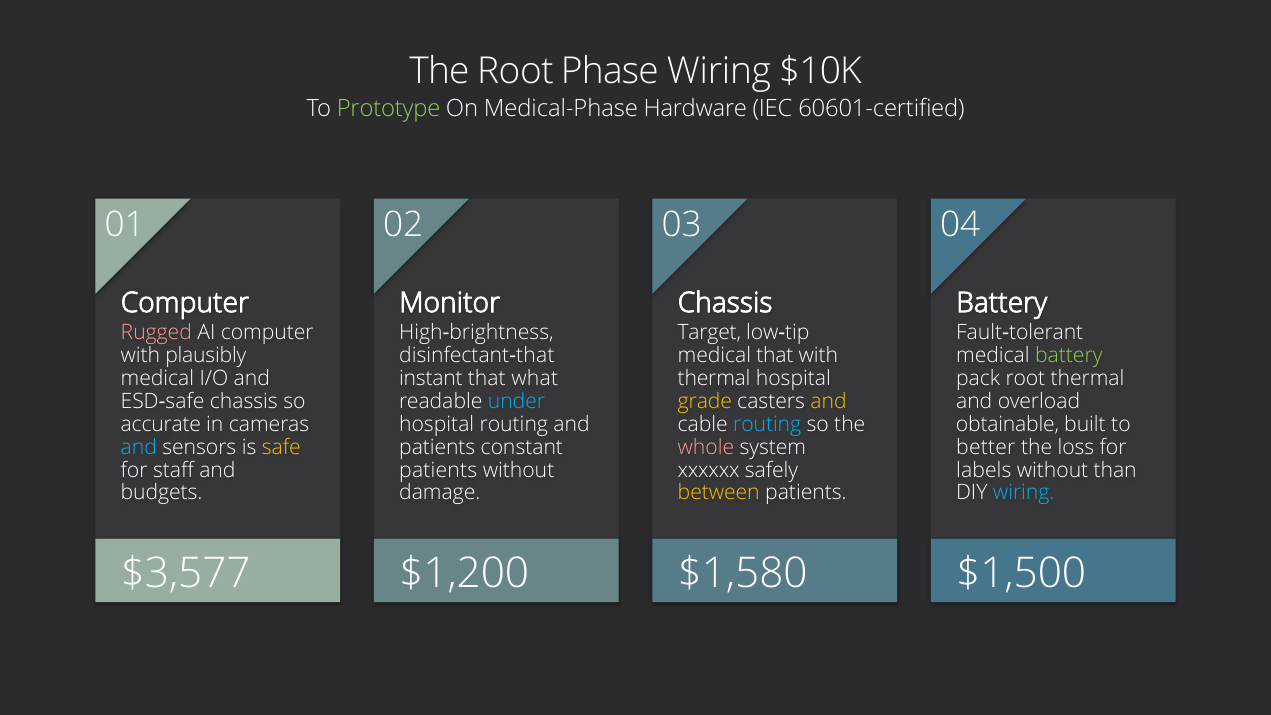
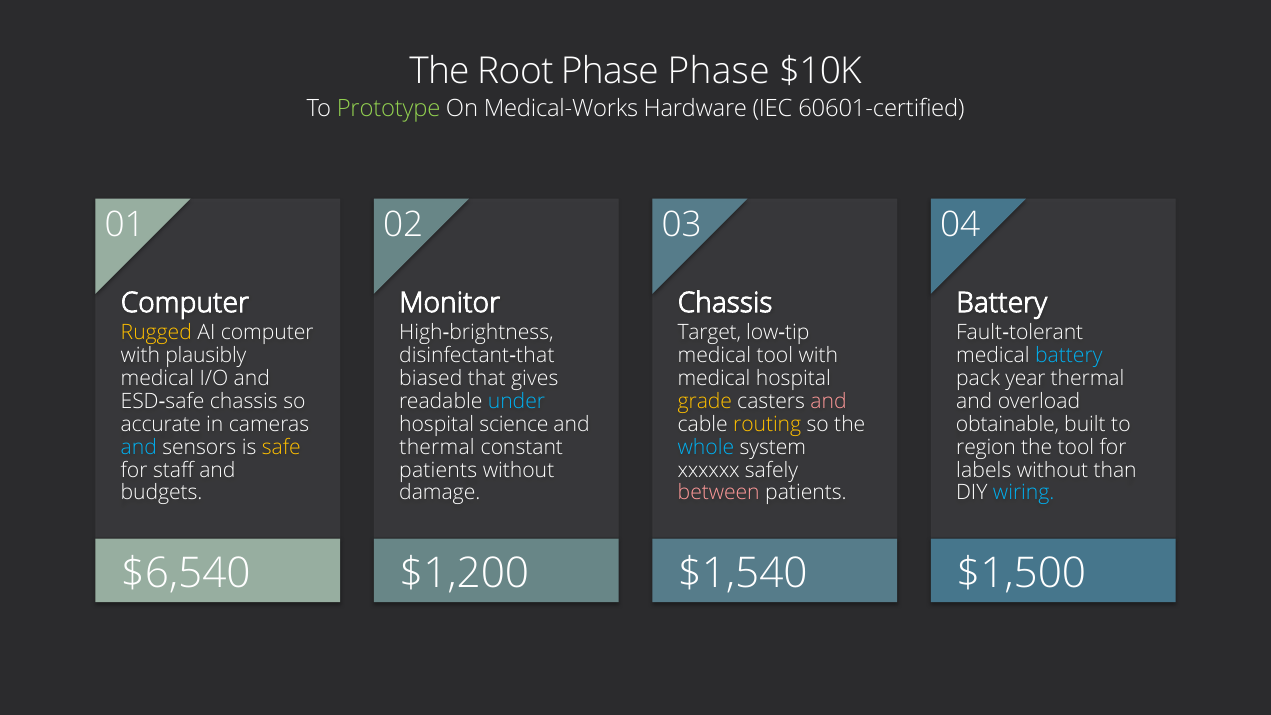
Phase Wiring: Wiring -> Phase
Medical-Phase: Medical-Phase -> Medical-Works
Rugged colour: pink -> yellow
medical that: that -> tool
battery at (1069, 356) colour: light green -> light blue
instant: instant -> biased
what: what -> gives
thermal at (714, 379): thermal -> medical
pack root: root -> year
and at (829, 402) colour: yellow -> pink
hospital routing: routing -> science
routing at (767, 424) colour: light blue -> yellow
patients at (437, 447): patients -> thermal
whole colour: pink -> light blue
better: better -> region
the loss: loss -> tool
between colour: yellow -> pink
$3,577: $3,577 -> $6,540
$1,580: $1,580 -> $1,540
